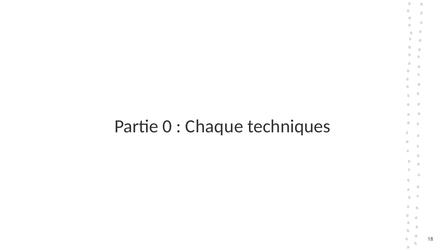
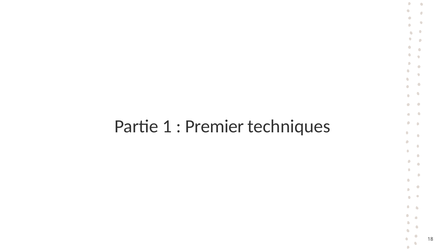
0: 0 -> 1
Chaque: Chaque -> Premier
